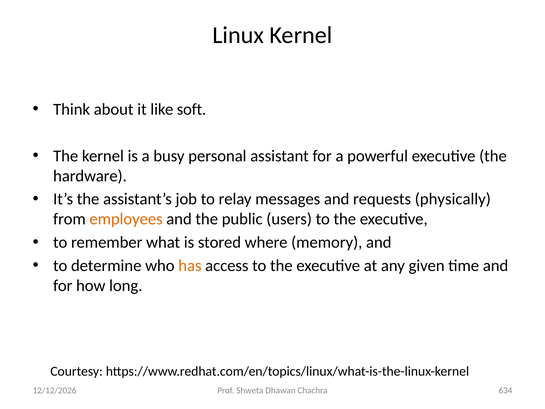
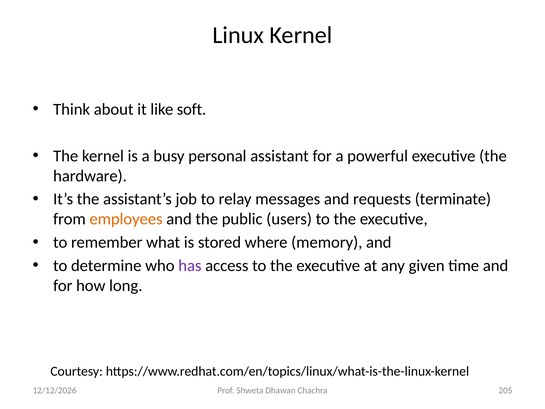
physically: physically -> terminate
has colour: orange -> purple
634: 634 -> 205
